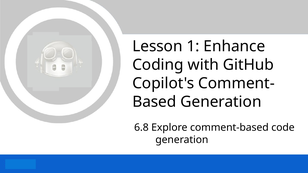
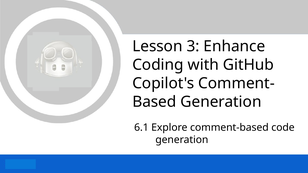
1: 1 -> 3
6.8: 6.8 -> 6.1
